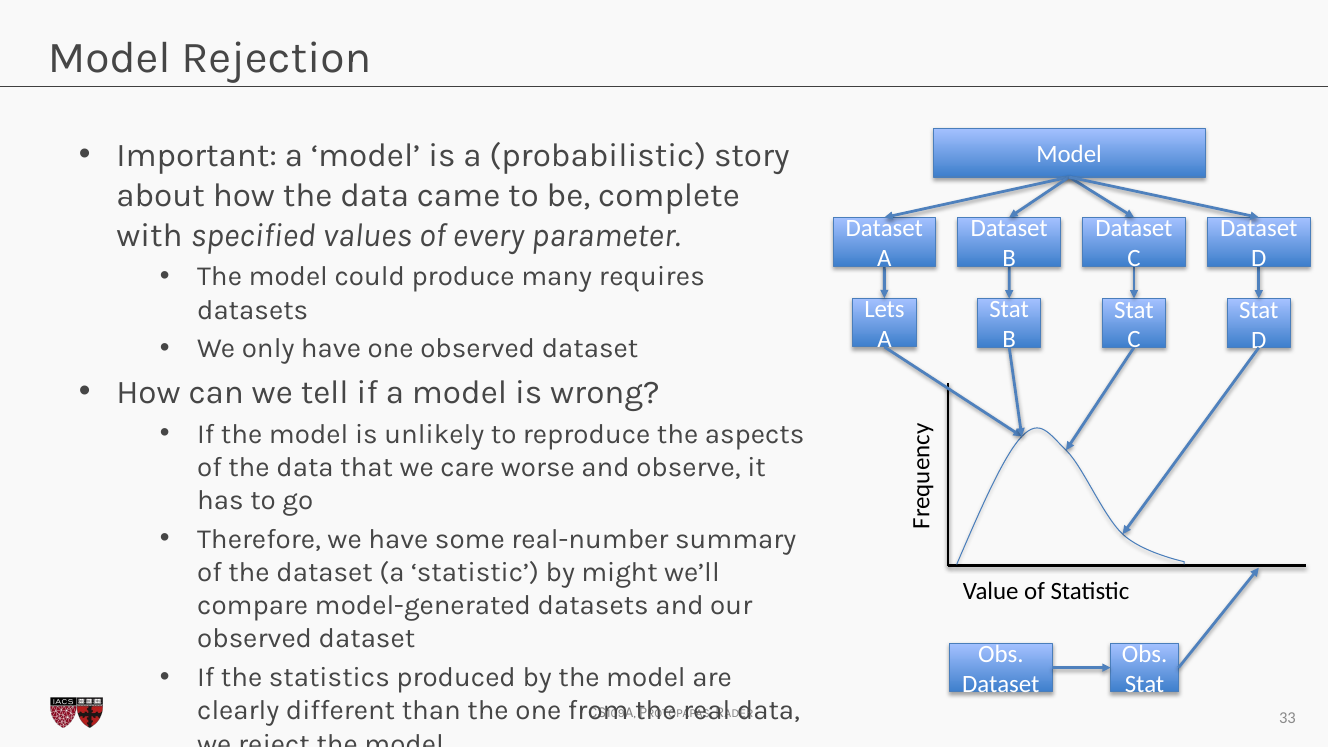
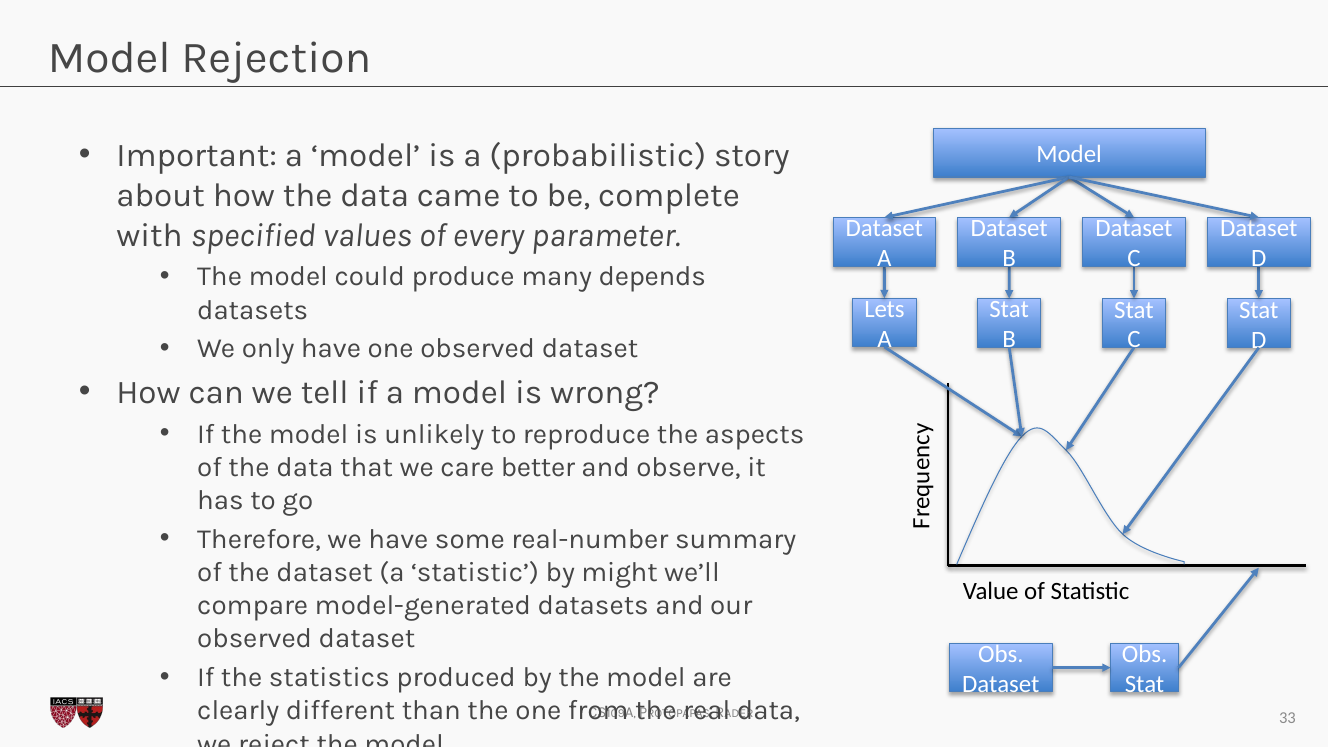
requires: requires -> depends
worse: worse -> better
